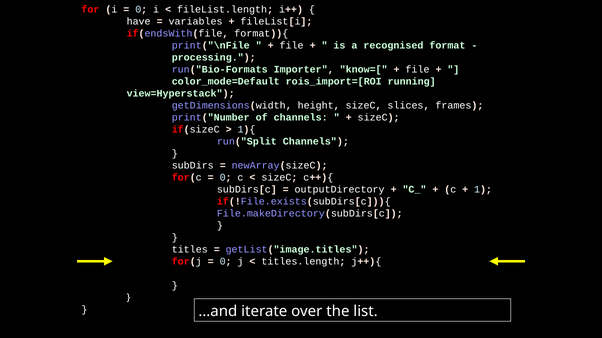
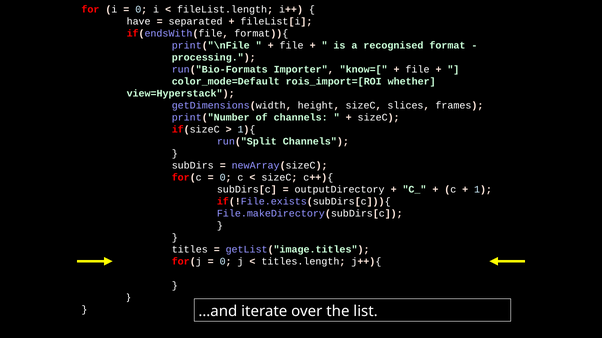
variables: variables -> separated
running: running -> whether
